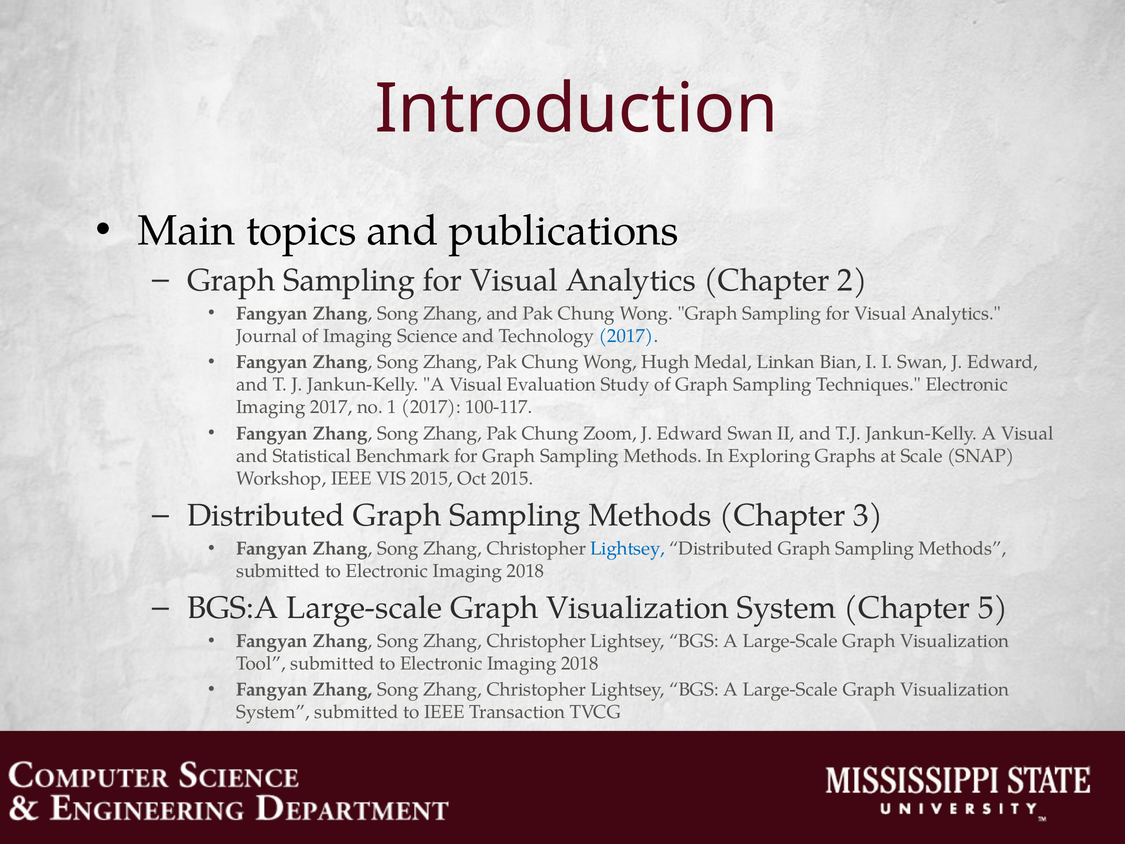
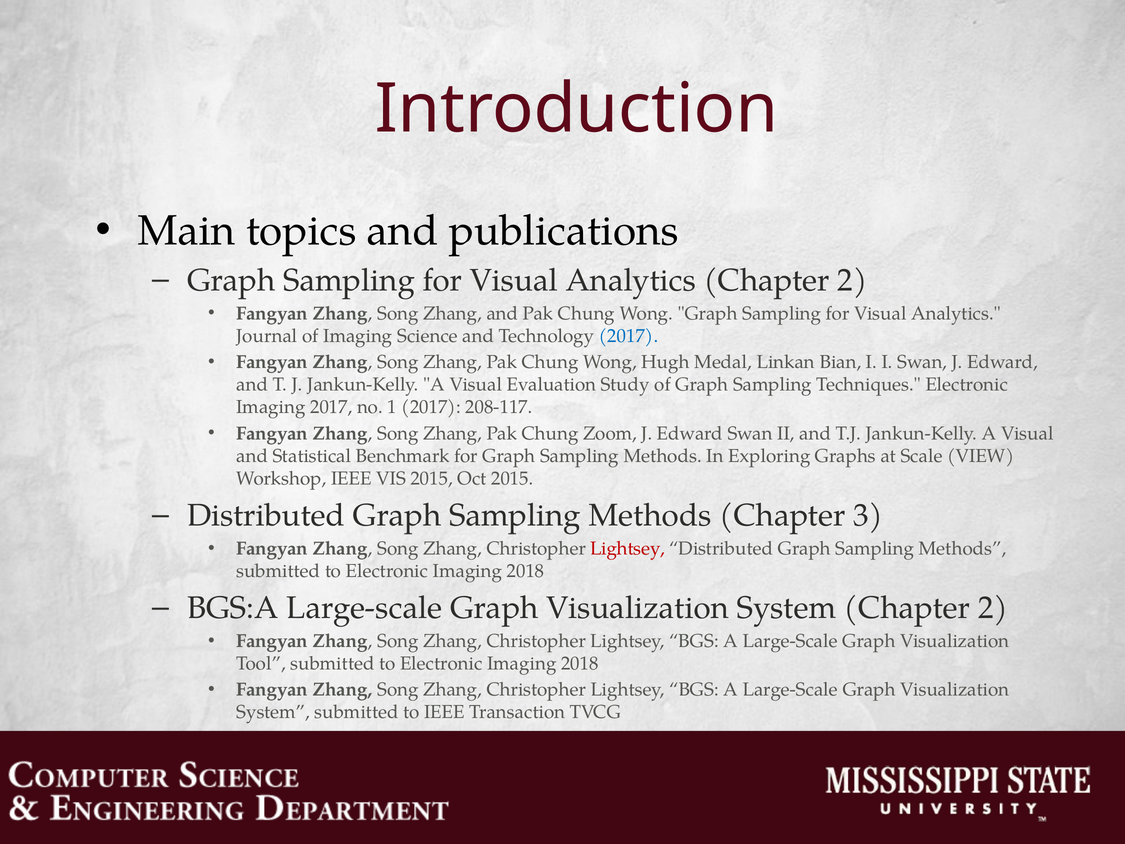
100-117: 100-117 -> 208-117
SNAP: SNAP -> VIEW
Lightsey at (628, 548) colour: blue -> red
System Chapter 5: 5 -> 2
